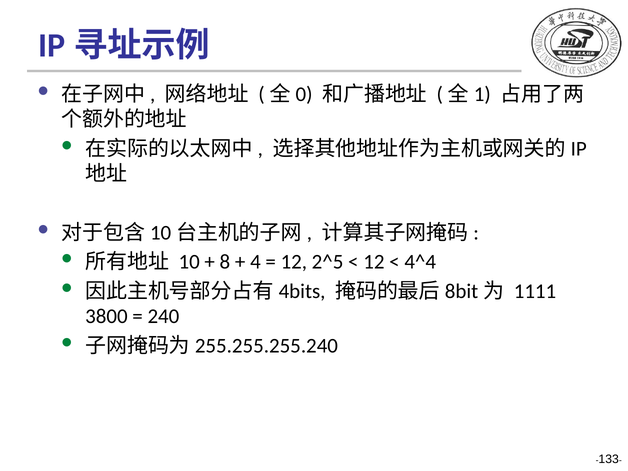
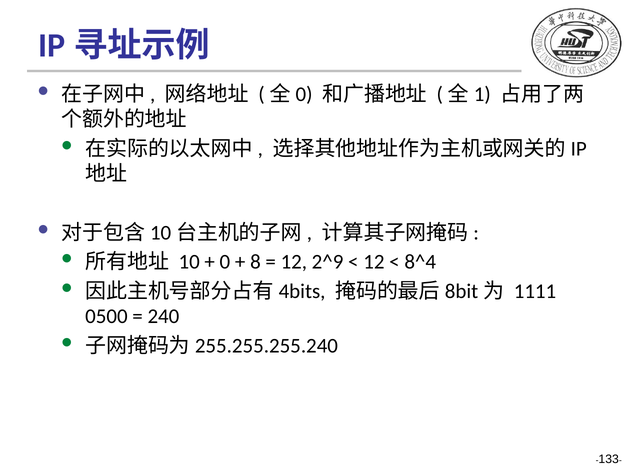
8: 8 -> 0
4: 4 -> 8
2^5: 2^5 -> 2^9
4^4: 4^4 -> 8^4
3800: 3800 -> 0500
